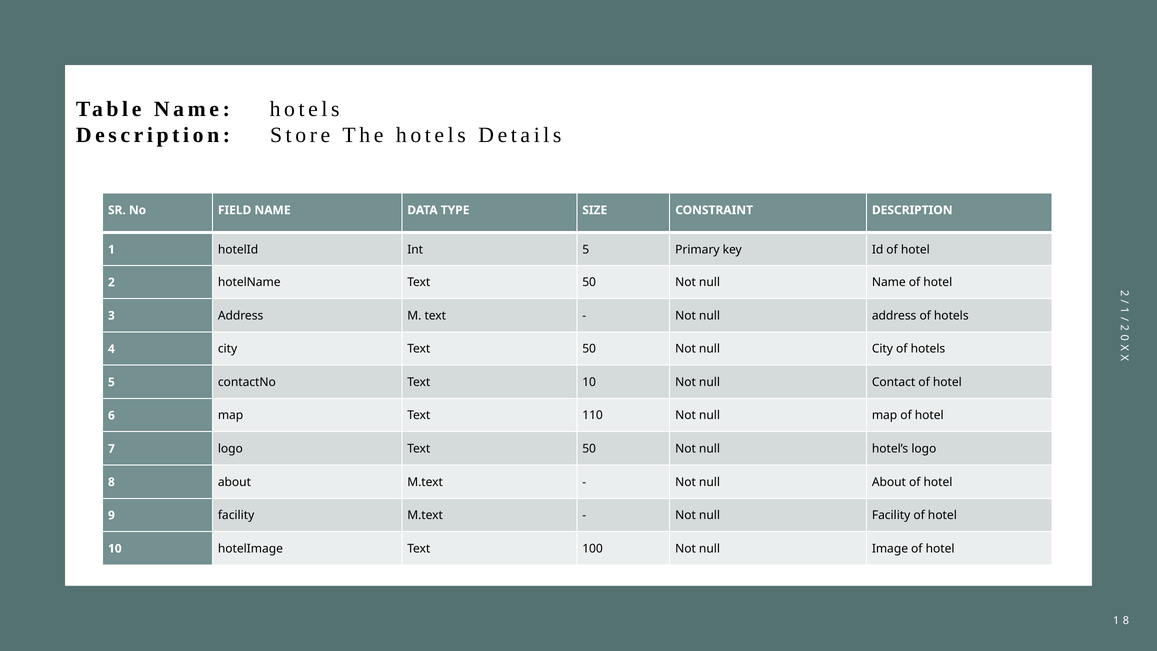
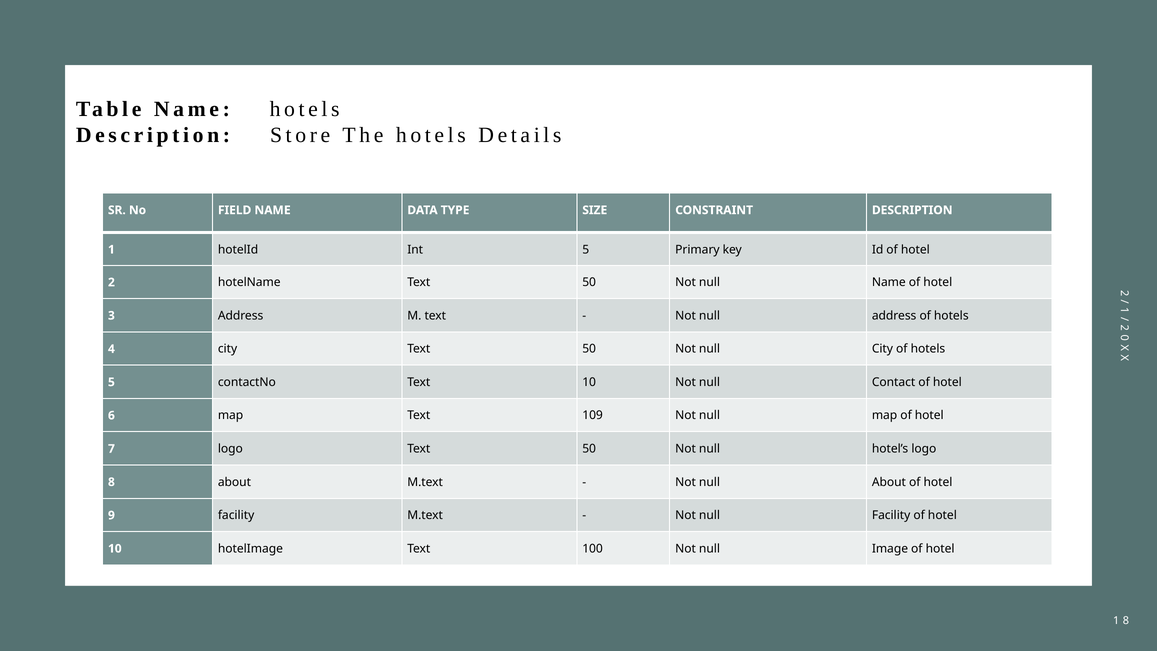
110: 110 -> 109
